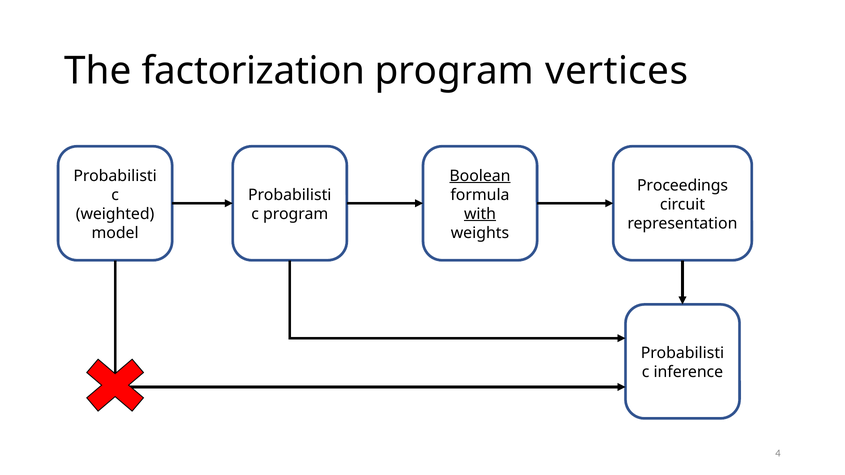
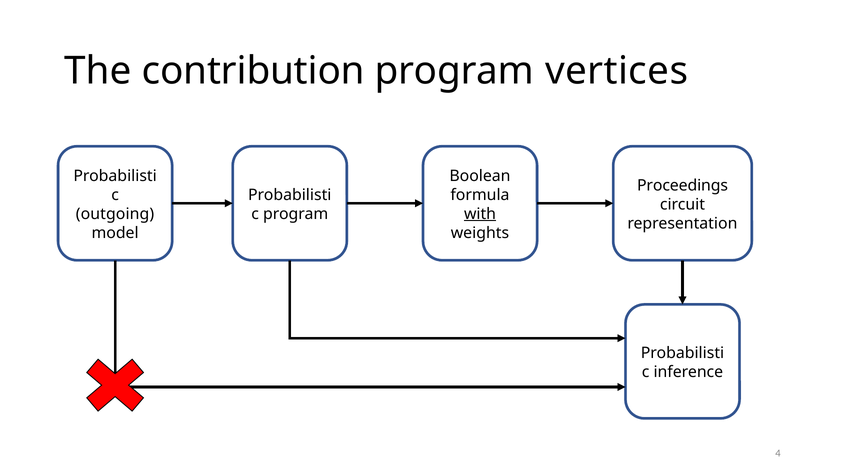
factorization: factorization -> contribution
Boolean underline: present -> none
weighted: weighted -> outgoing
